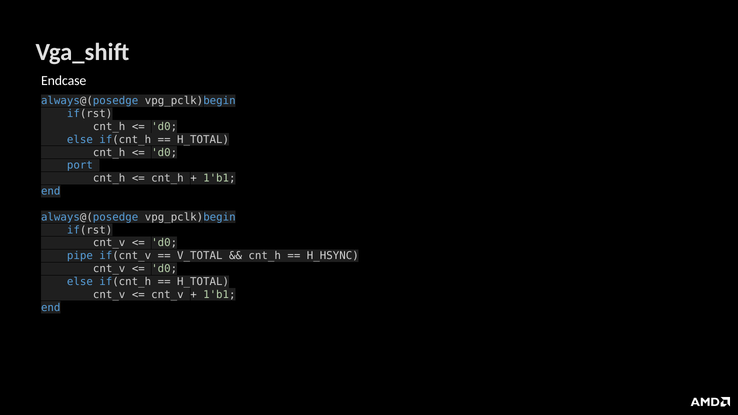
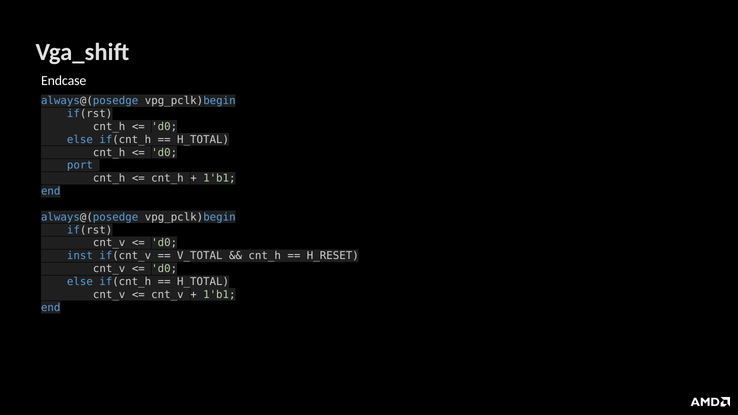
pipe: pipe -> inst
H_HSYNC: H_HSYNC -> H_RESET
